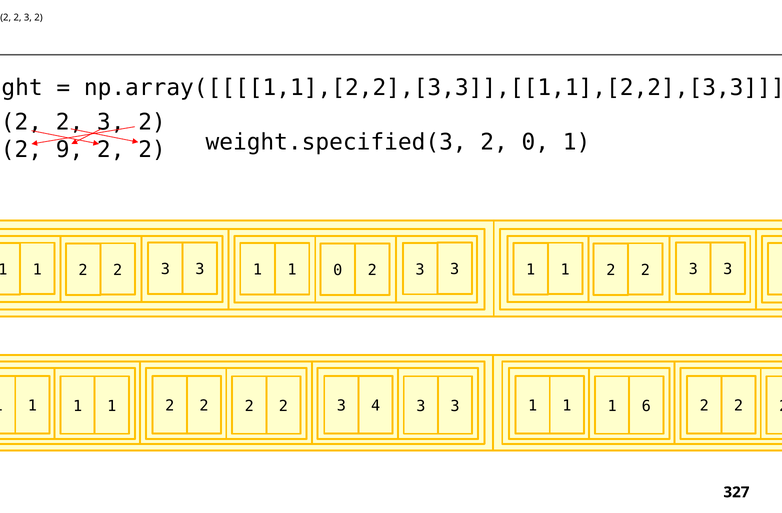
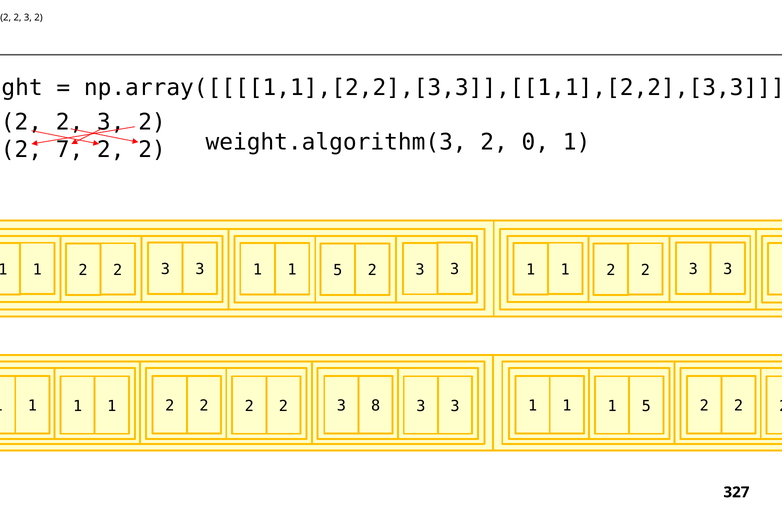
weight.specified(3: weight.specified(3 -> weight.algorithm(3
9: 9 -> 7
3 1 1 0: 0 -> 5
4: 4 -> 8
1 1 1 6: 6 -> 5
